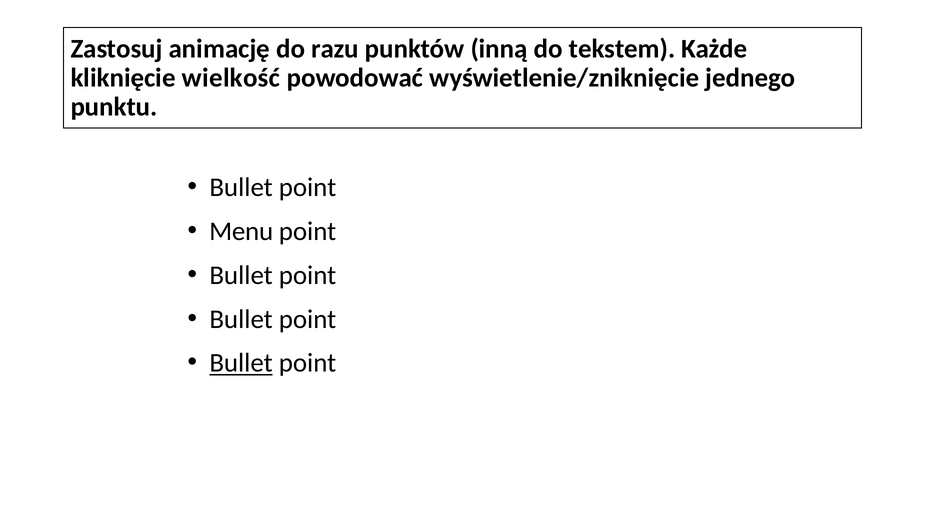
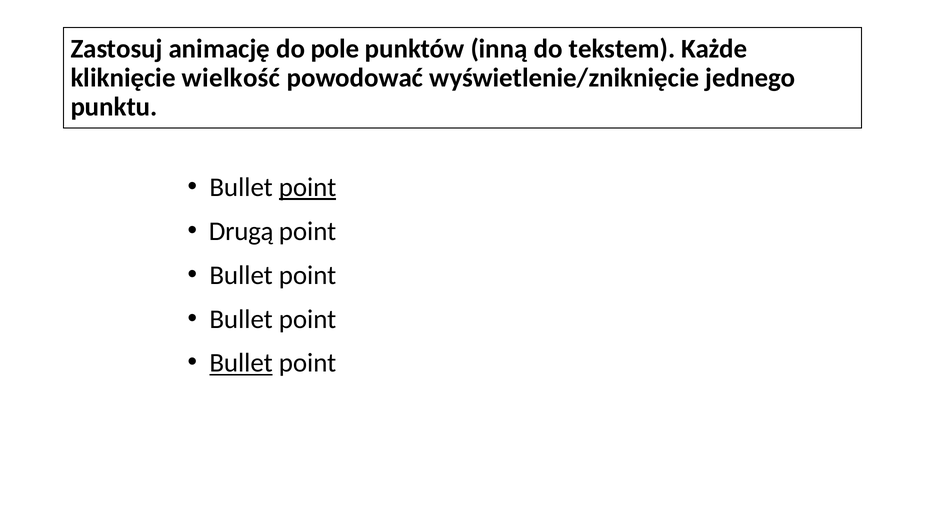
razu: razu -> pole
point at (308, 187) underline: none -> present
Menu: Menu -> Drugą
